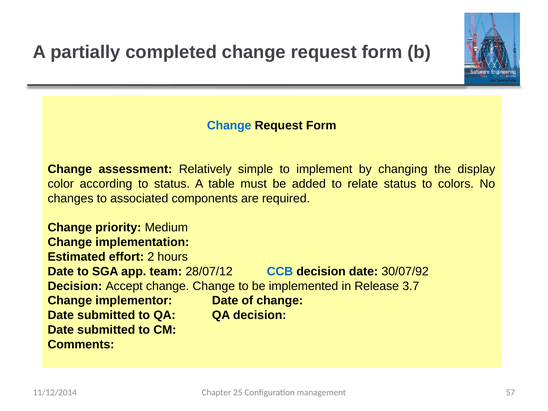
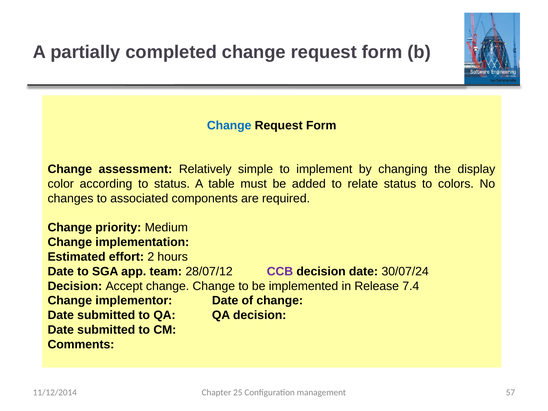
CCB colour: blue -> purple
30/07/92: 30/07/92 -> 30/07/24
3.7: 3.7 -> 7.4
